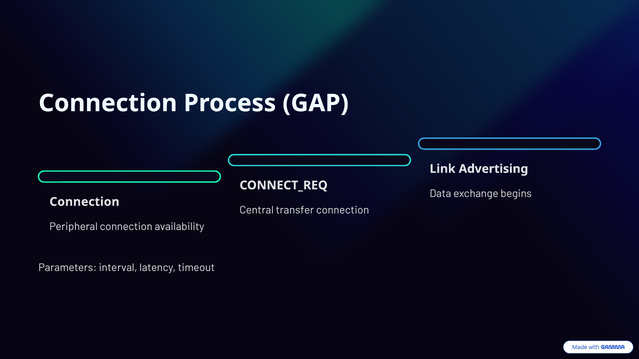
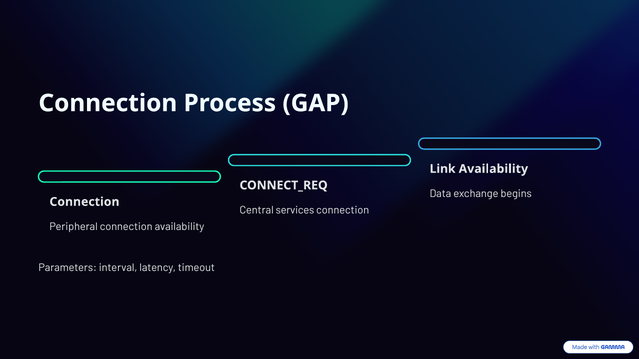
Link Advertising: Advertising -> Availability
transfer: transfer -> services
